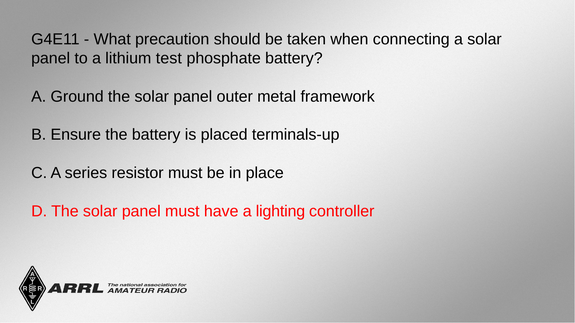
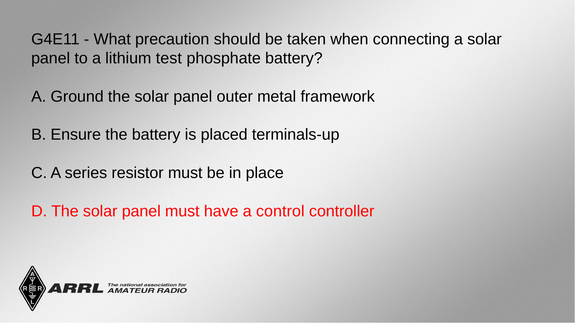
lighting: lighting -> control
